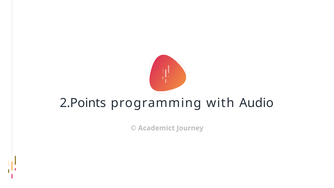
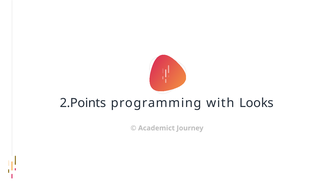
Audio: Audio -> Looks
